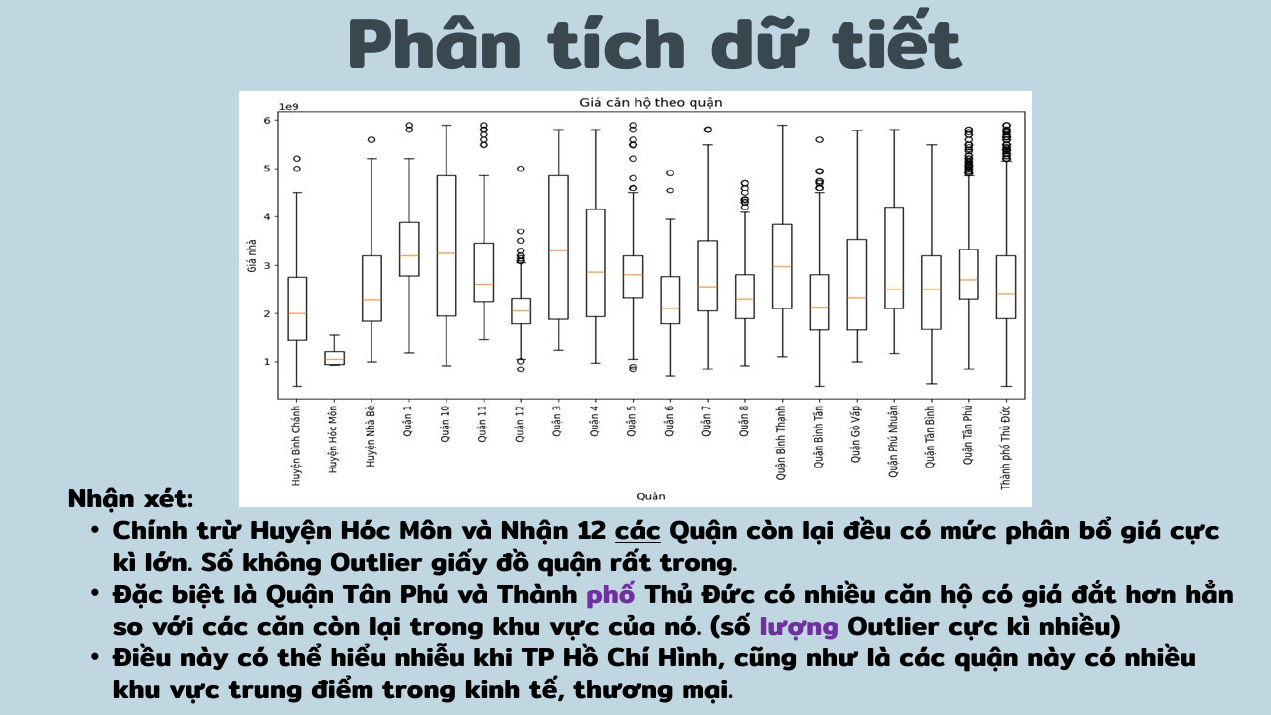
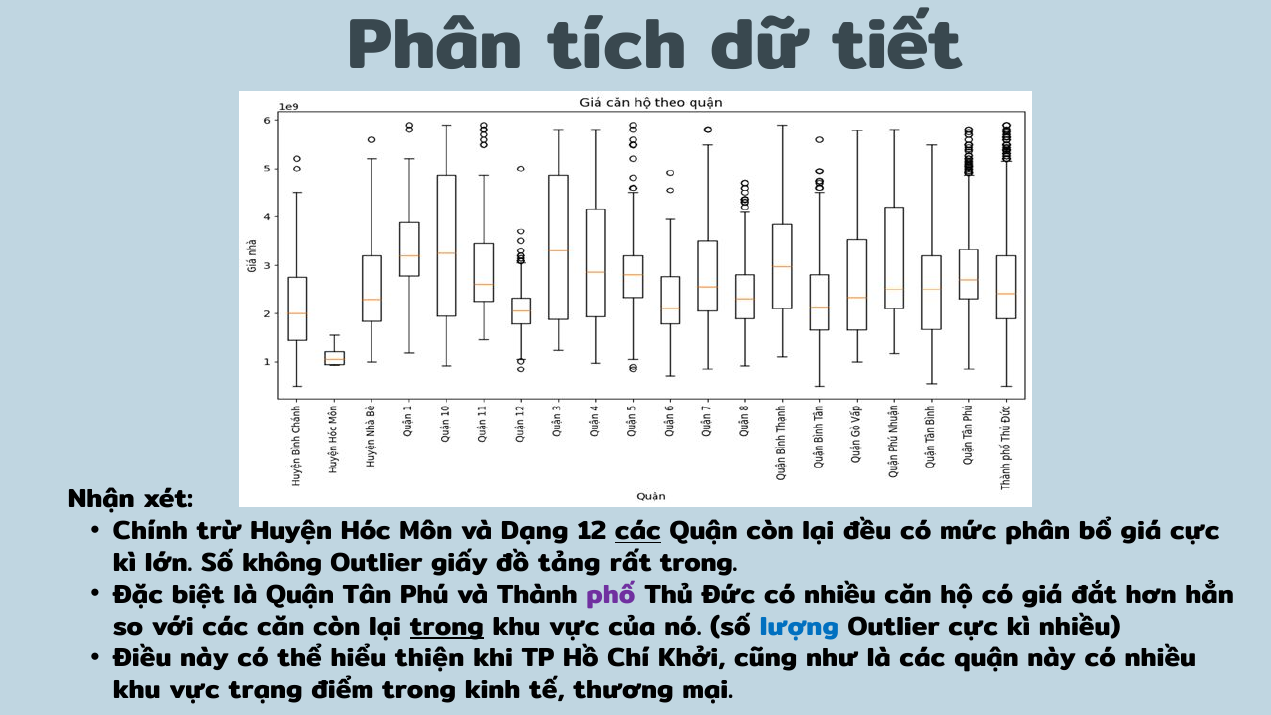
và Nhận: Nhận -> Dạng
đồ quận: quận -> tảng
trong at (447, 626) underline: none -> present
lượng colour: purple -> blue
nhiễu: nhiễu -> thiện
Hình: Hình -> Khởi
trung: trung -> trạng
